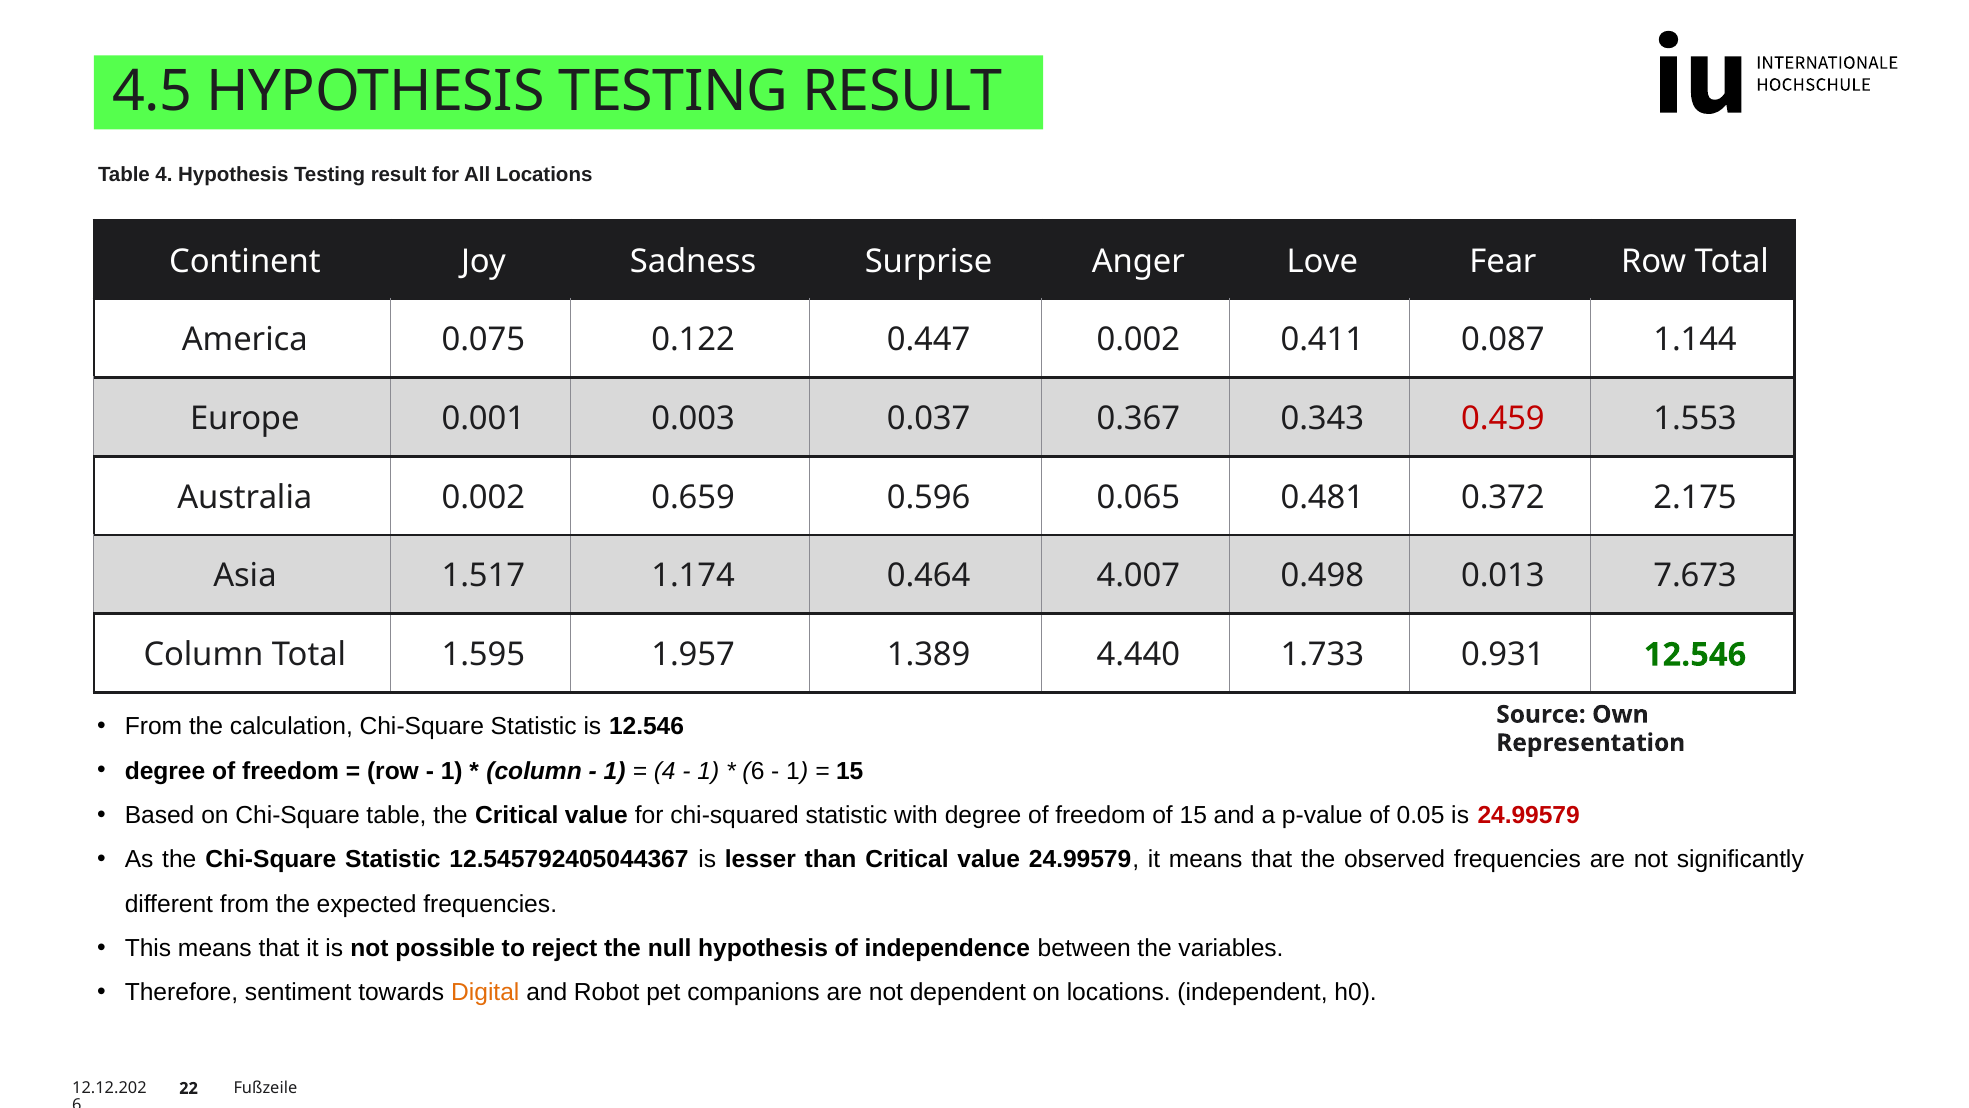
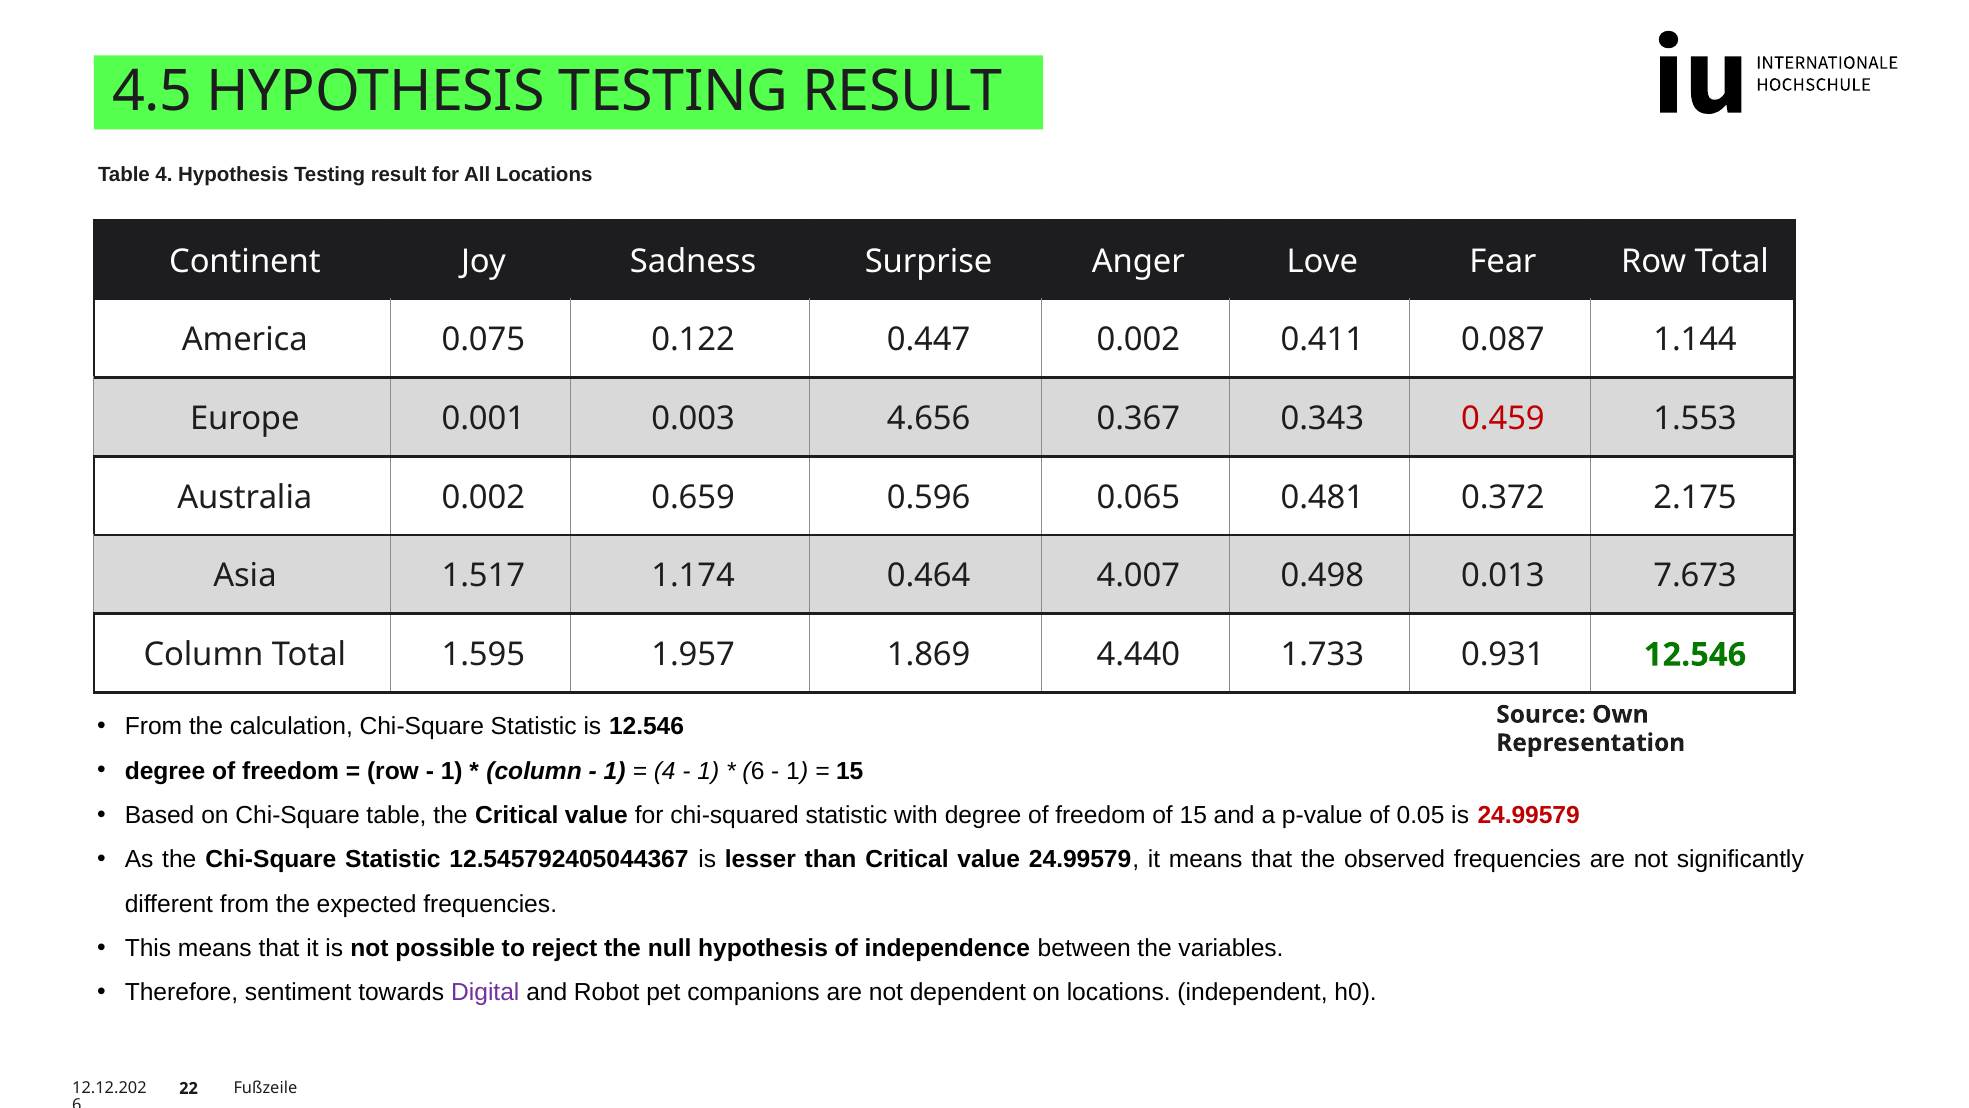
0.037: 0.037 -> 4.656
1.389: 1.389 -> 1.869
Digital colour: orange -> purple
